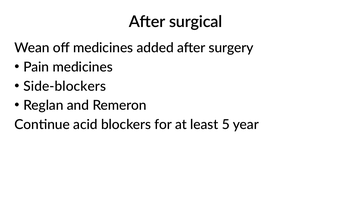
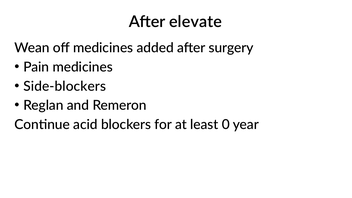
surgical: surgical -> elevate
5: 5 -> 0
